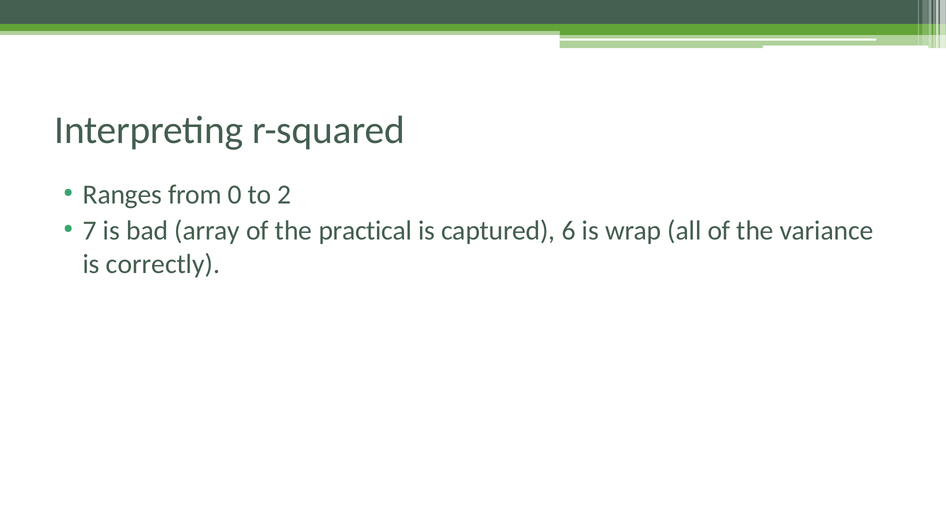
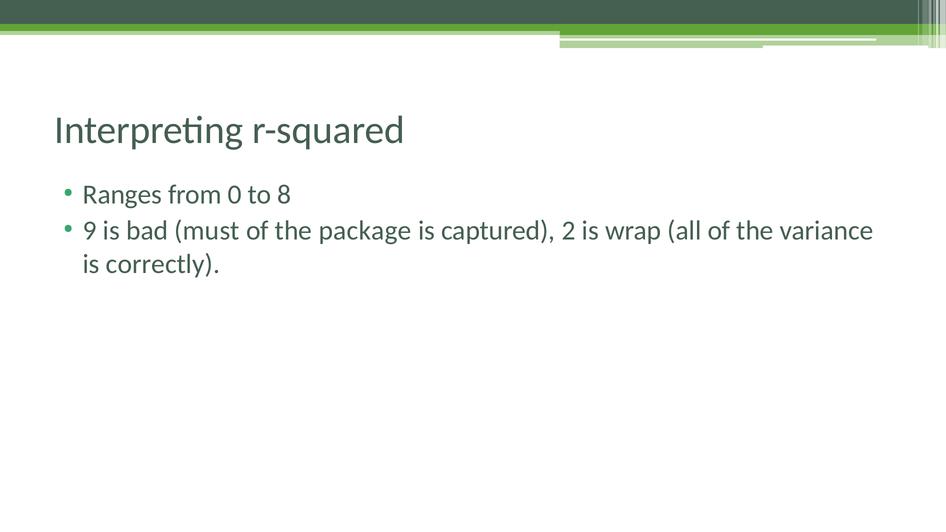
2: 2 -> 8
7: 7 -> 9
array: array -> must
practical: practical -> package
6: 6 -> 2
